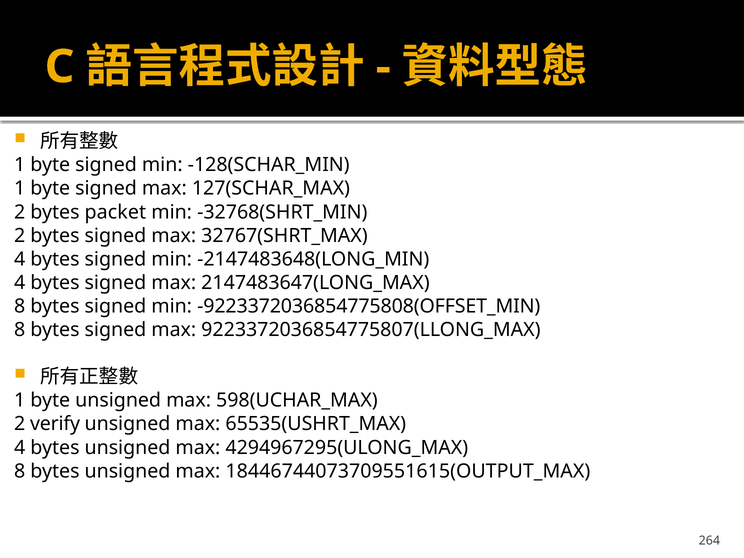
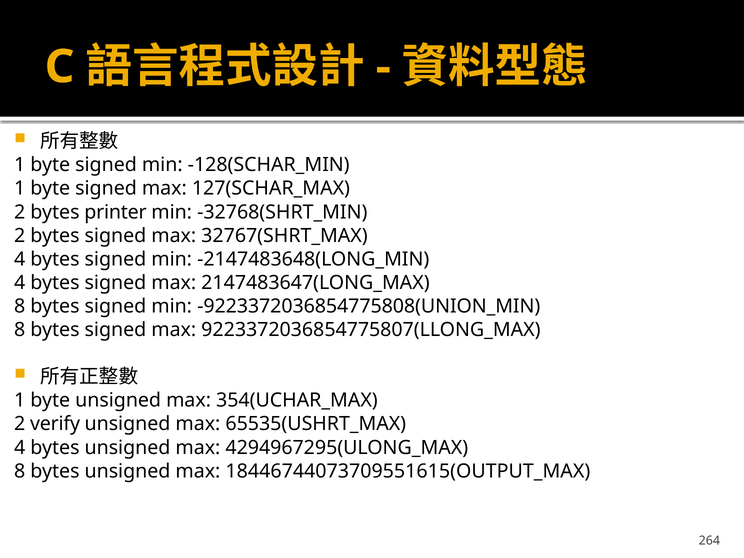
packet: packet -> printer
-9223372036854775808(OFFSET_MIN: -9223372036854775808(OFFSET_MIN -> -9223372036854775808(UNION_MIN
598(UCHAR_MAX: 598(UCHAR_MAX -> 354(UCHAR_MAX
